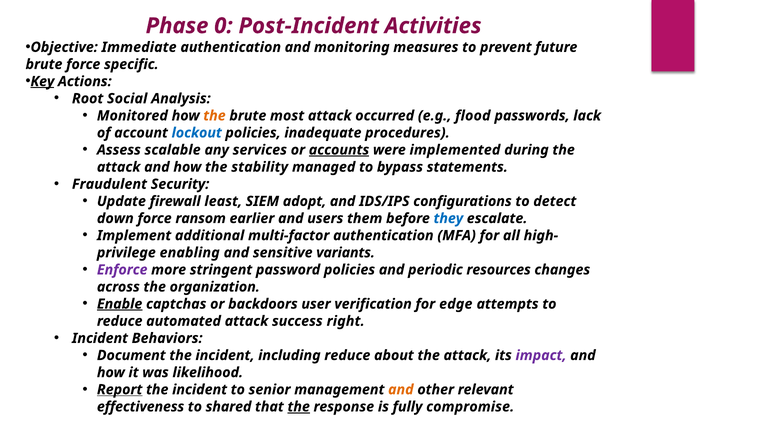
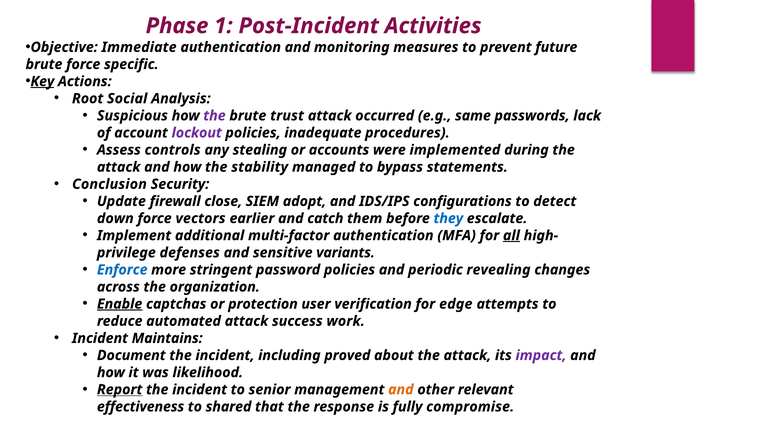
0: 0 -> 1
Monitored: Monitored -> Suspicious
the at (214, 116) colour: orange -> purple
most: most -> trust
flood: flood -> same
lockout colour: blue -> purple
scalable: scalable -> controls
services: services -> stealing
accounts underline: present -> none
Fraudulent: Fraudulent -> Conclusion
least: least -> close
ransom: ransom -> vectors
users: users -> catch
all underline: none -> present
enabling: enabling -> defenses
Enforce colour: purple -> blue
resources: resources -> revealing
backdoors: backdoors -> protection
right: right -> work
Behaviors: Behaviors -> Maintains
including reduce: reduce -> proved
the at (299, 407) underline: present -> none
